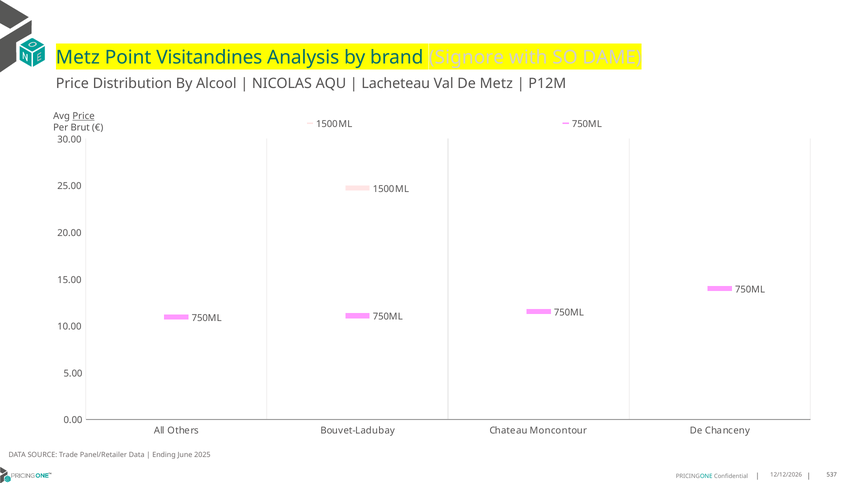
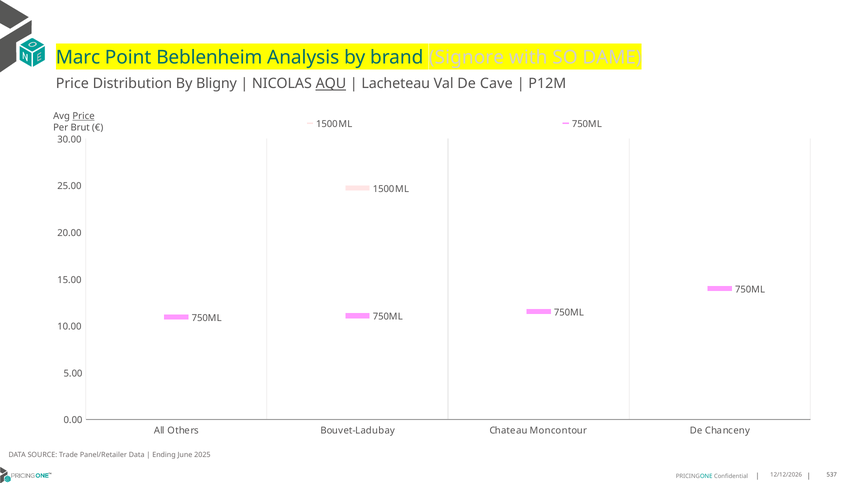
Metz at (78, 58): Metz -> Marc
Visitandines: Visitandines -> Beblenheim
Alcool: Alcool -> Bligny
AQU underline: none -> present
De Metz: Metz -> Cave
